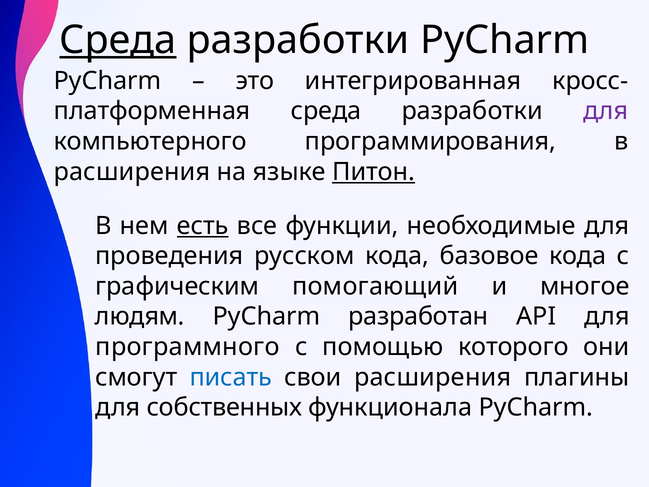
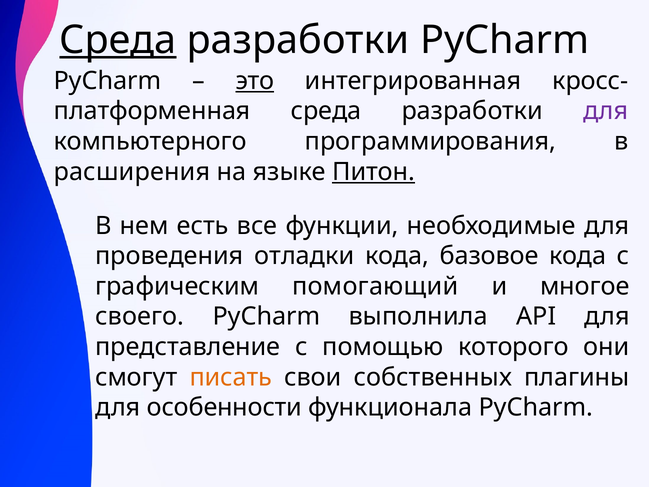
это underline: none -> present
есть underline: present -> none
русском: русском -> отладки
людям: людям -> своего
разработан: разработан -> выполнила
программного: программного -> представление
писать colour: blue -> orange
свои расширения: расширения -> собственных
собственных: собственных -> особенности
